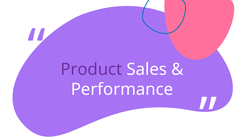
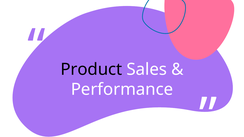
Product colour: purple -> black
